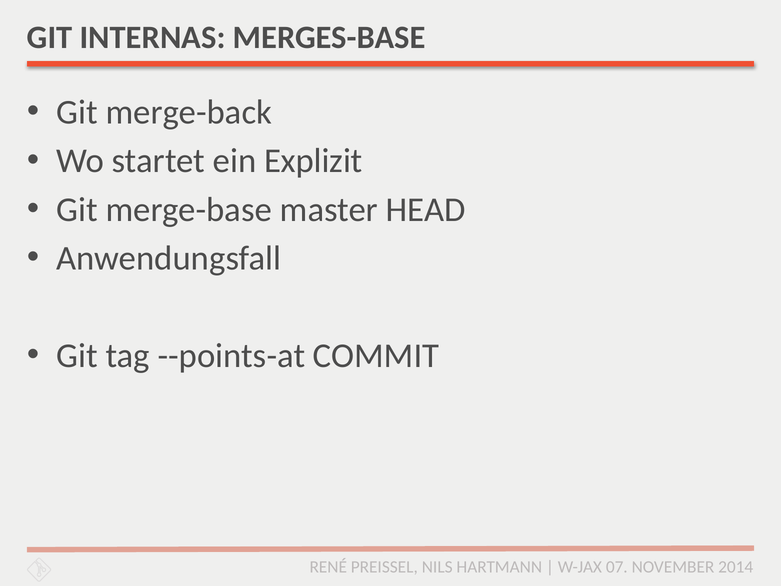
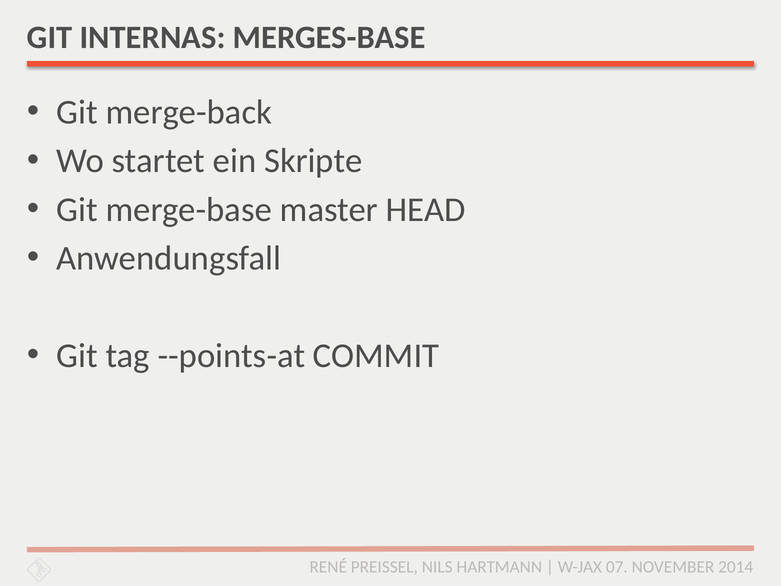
Explizit: Explizit -> Skripte
